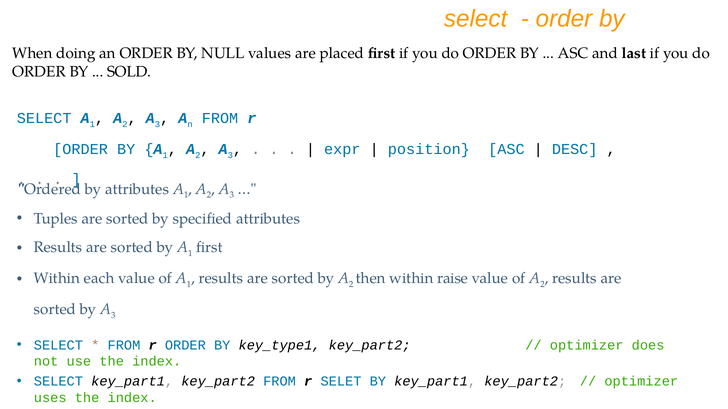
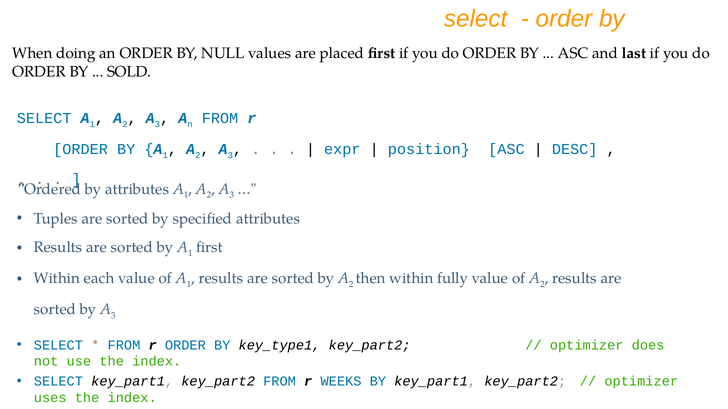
raise: raise -> fully
SELET: SELET -> WEEKS
